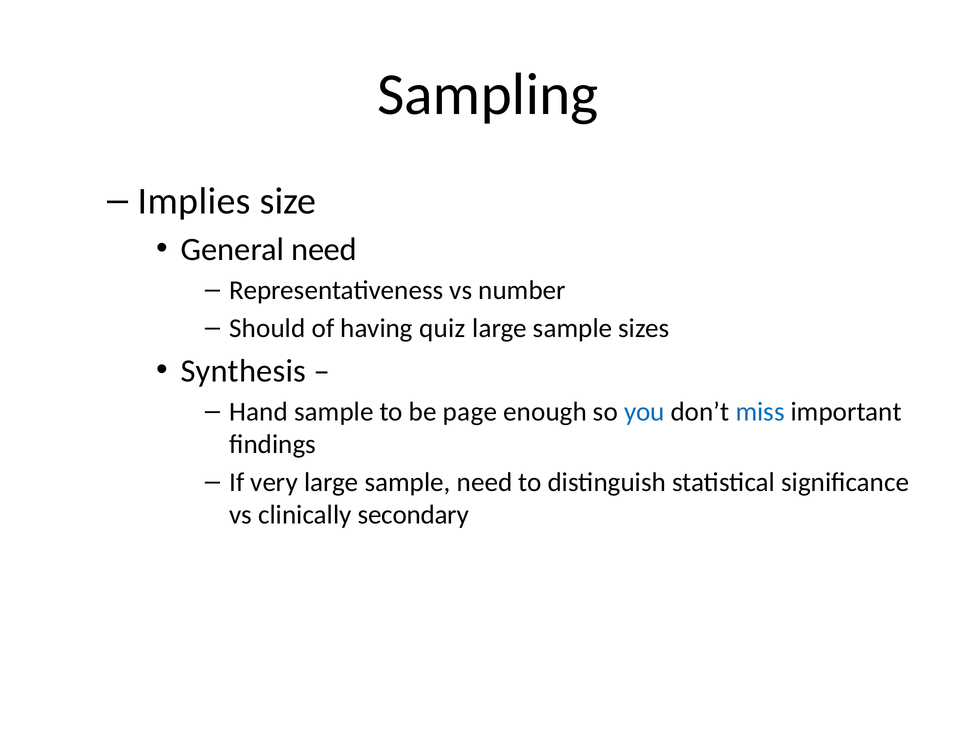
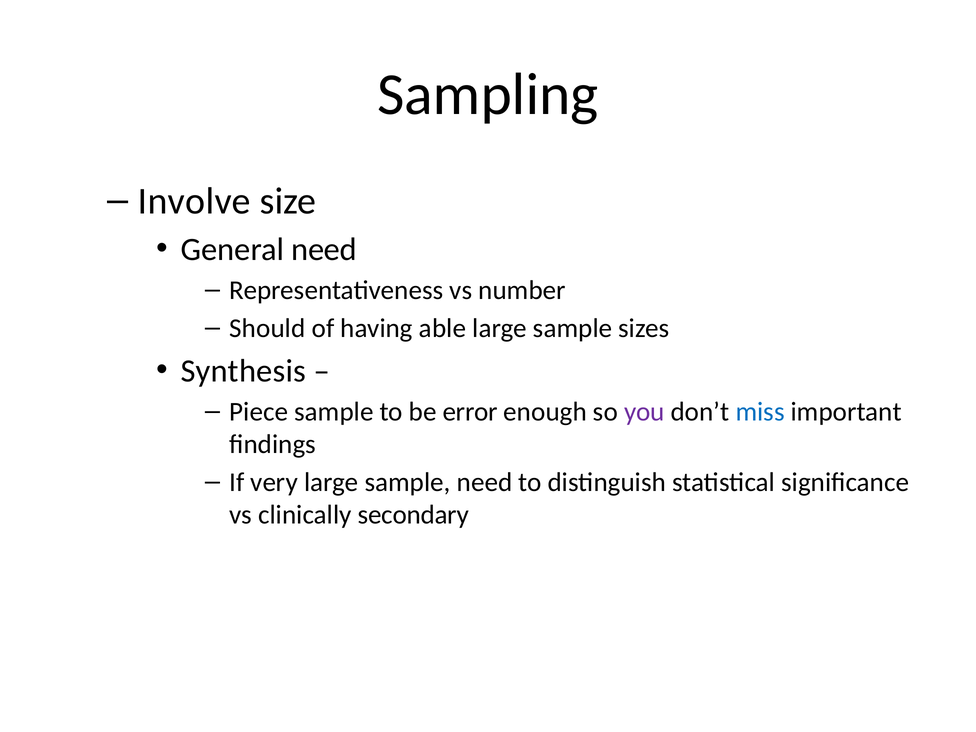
Implies: Implies -> Involve
quiz: quiz -> able
Hand: Hand -> Piece
page: page -> error
you colour: blue -> purple
